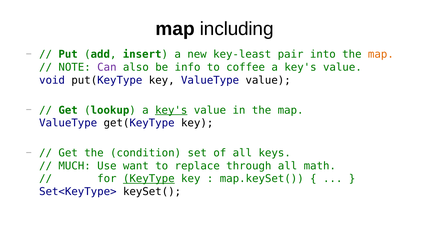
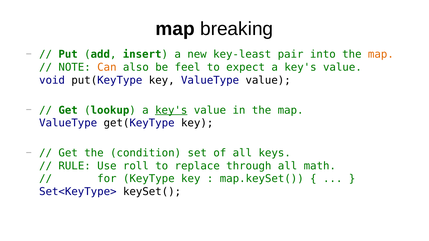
including: including -> breaking
Can colour: purple -> orange
info: info -> feel
coffee: coffee -> expect
MUCH: MUCH -> RULE
want: want -> roll
KeyType underline: present -> none
